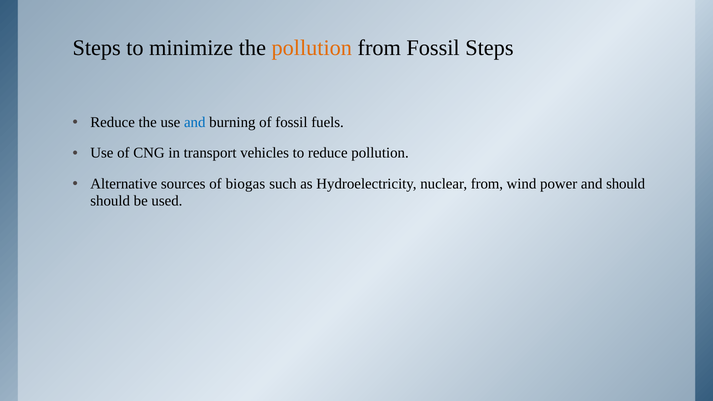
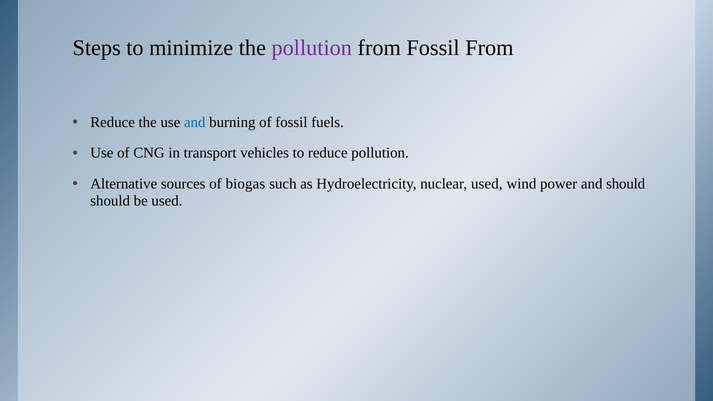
pollution at (312, 48) colour: orange -> purple
Fossil Steps: Steps -> From
nuclear from: from -> used
